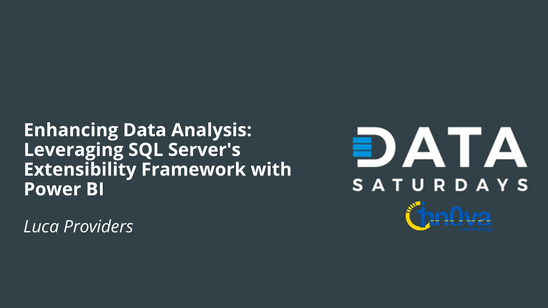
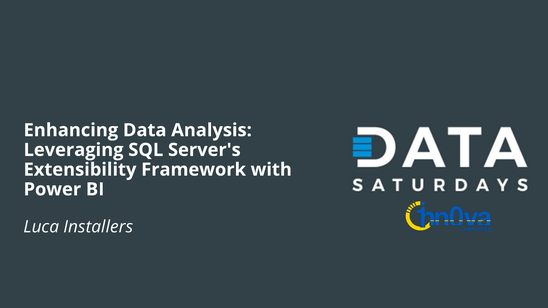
Providers: Providers -> Installers
